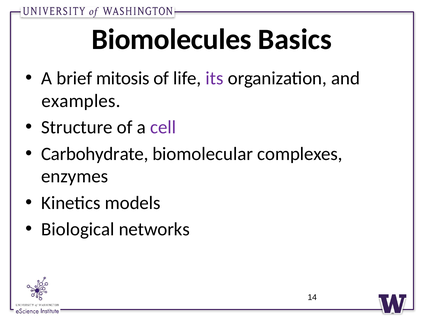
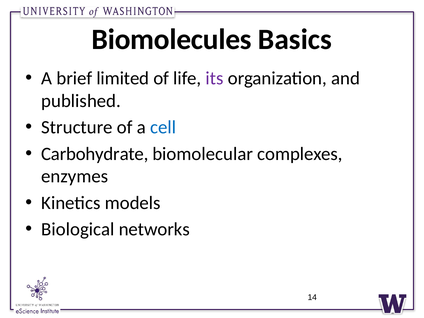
mitosis: mitosis -> limited
examples: examples -> published
cell colour: purple -> blue
